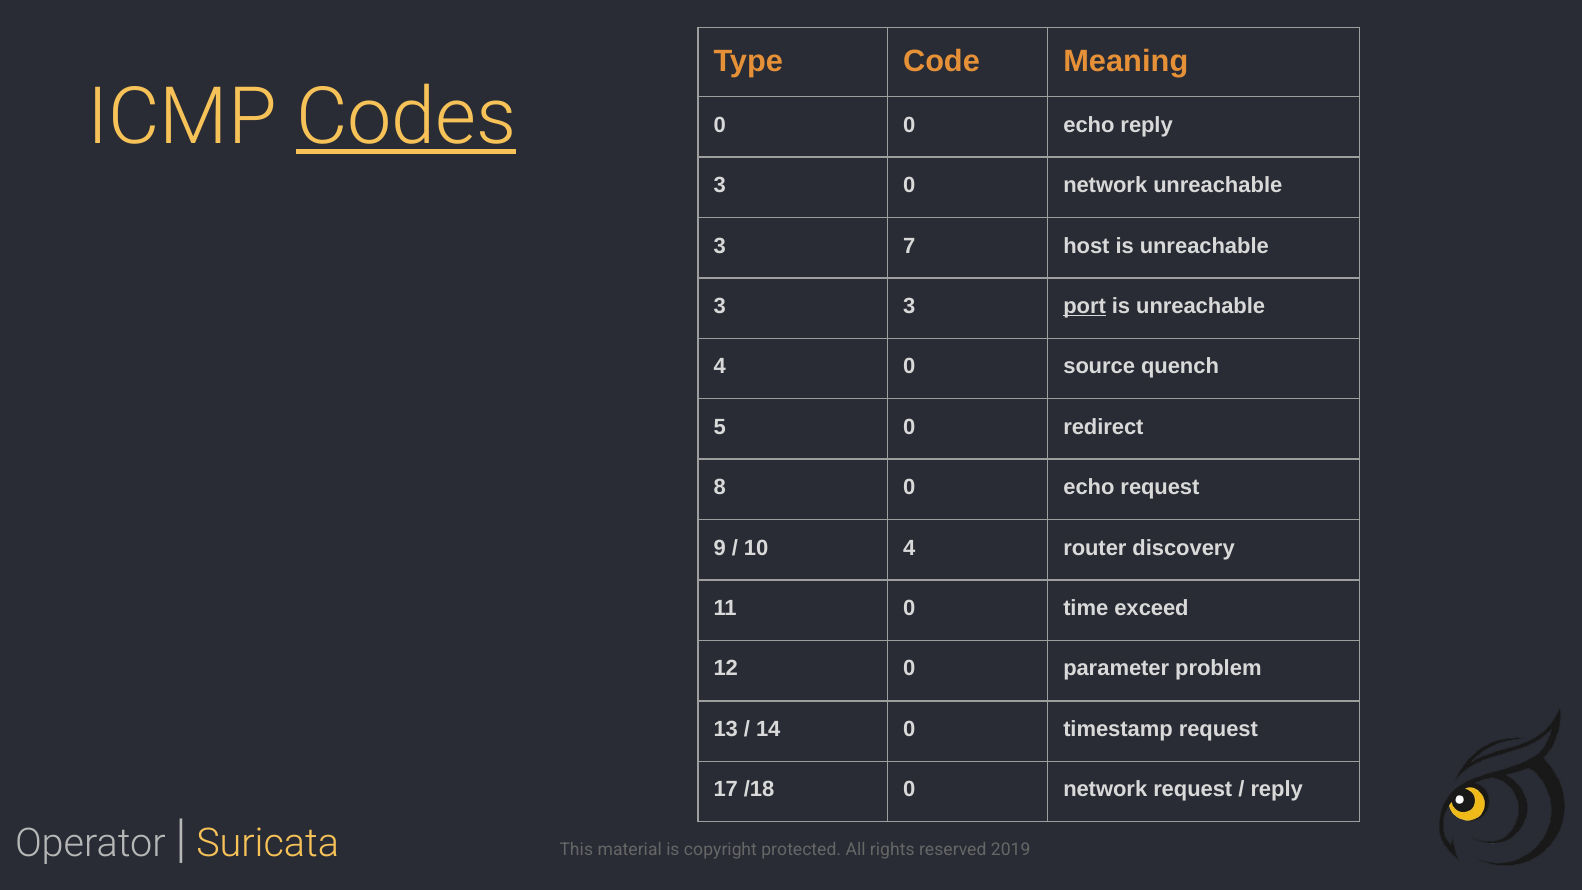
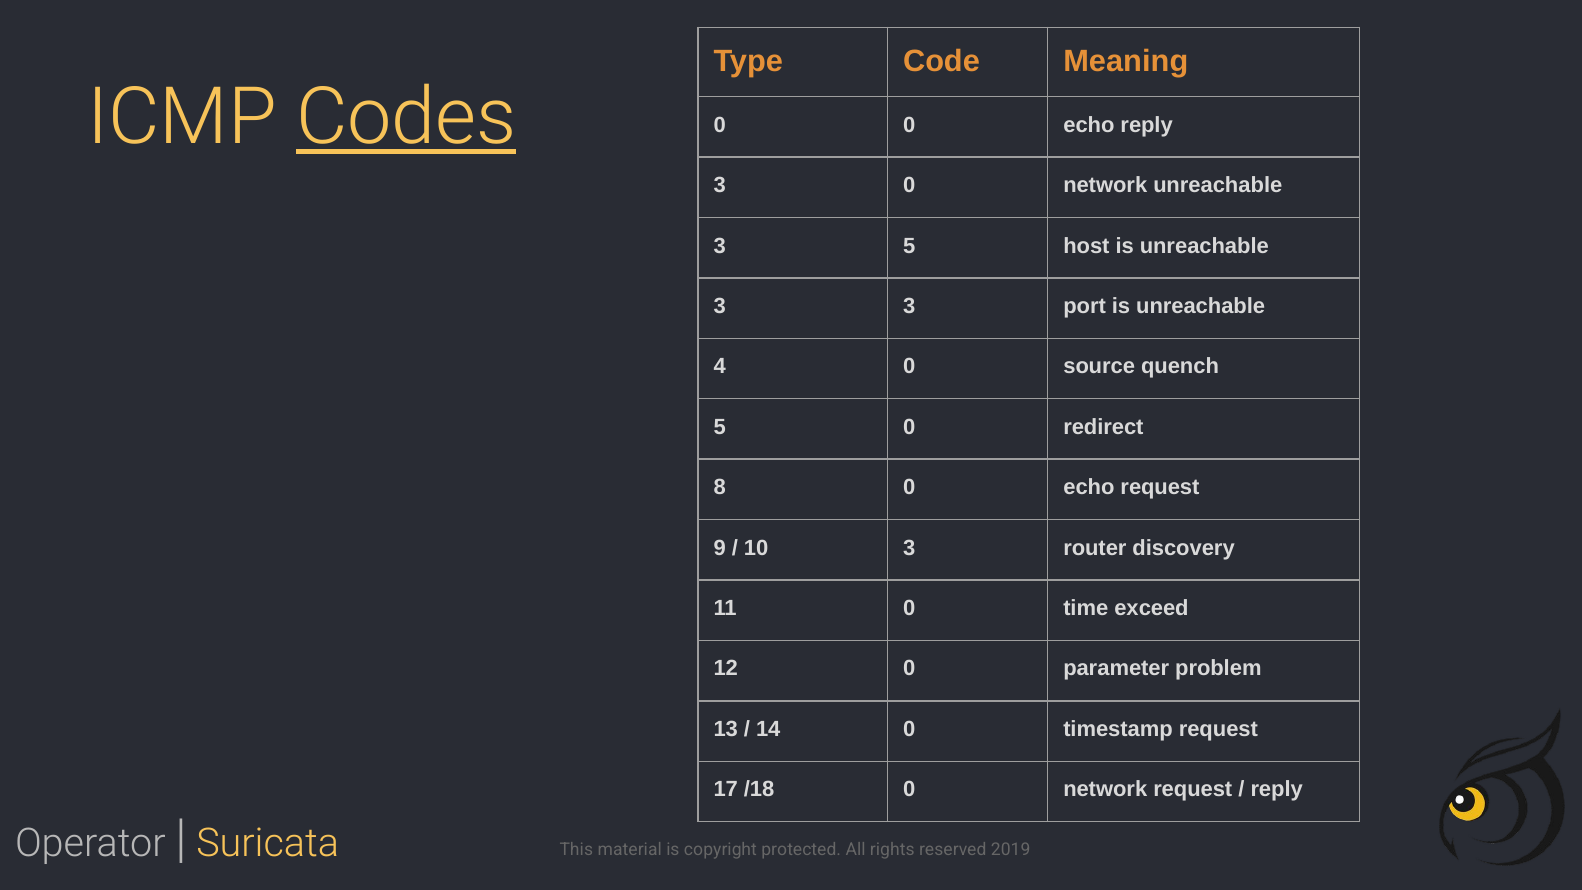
3 7: 7 -> 5
port underline: present -> none
10 4: 4 -> 3
